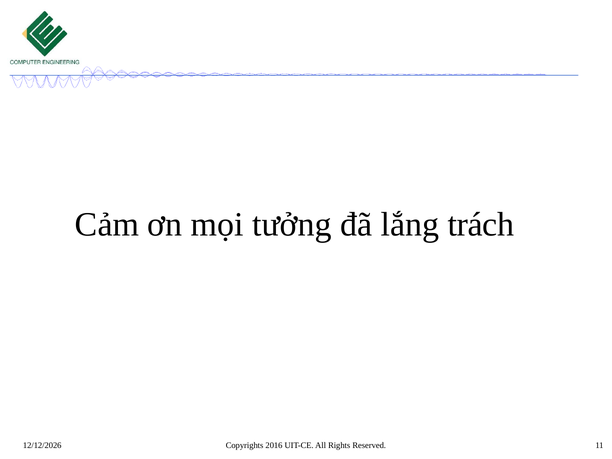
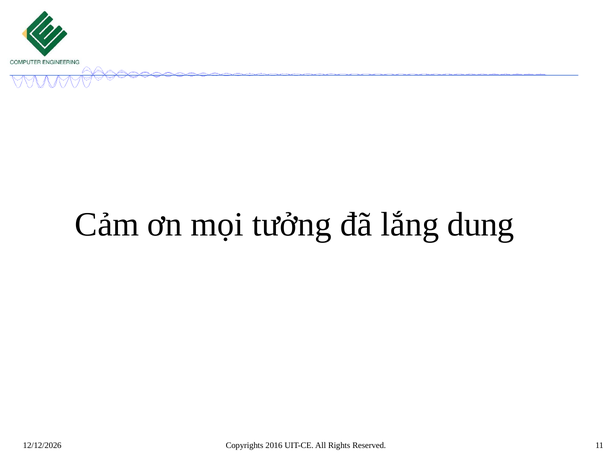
trách: trách -> dung
